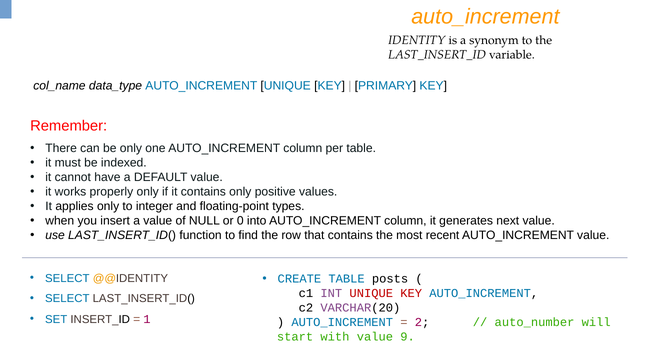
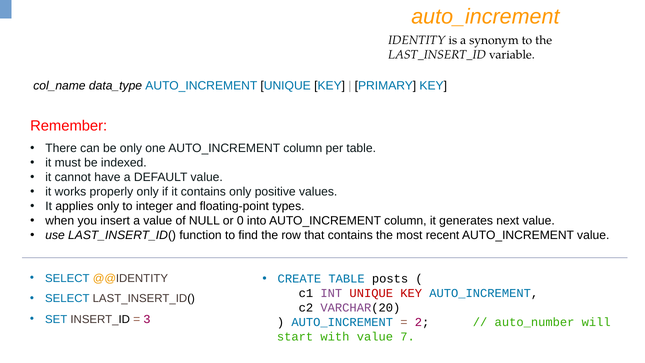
1: 1 -> 3
9: 9 -> 7
